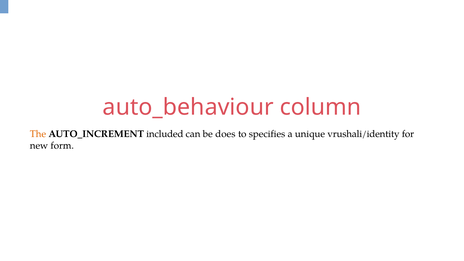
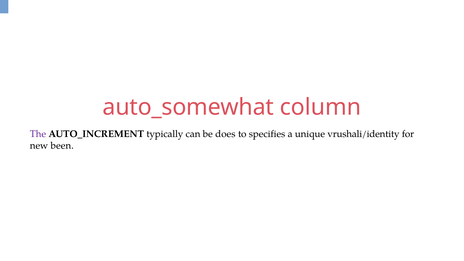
auto_behaviour: auto_behaviour -> auto_somewhat
The colour: orange -> purple
included: included -> typically
form: form -> been
